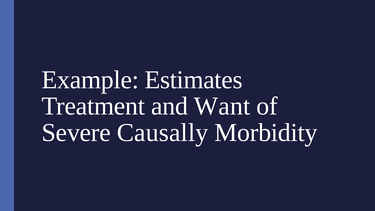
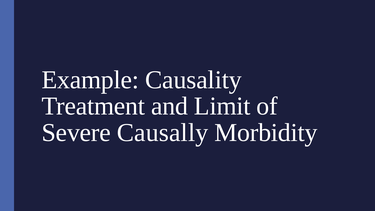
Estimates: Estimates -> Causality
Want: Want -> Limit
